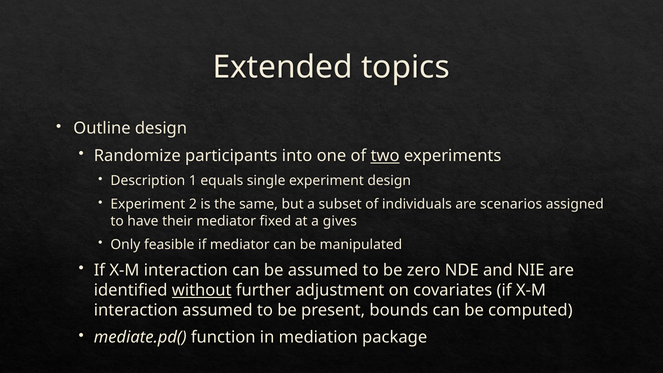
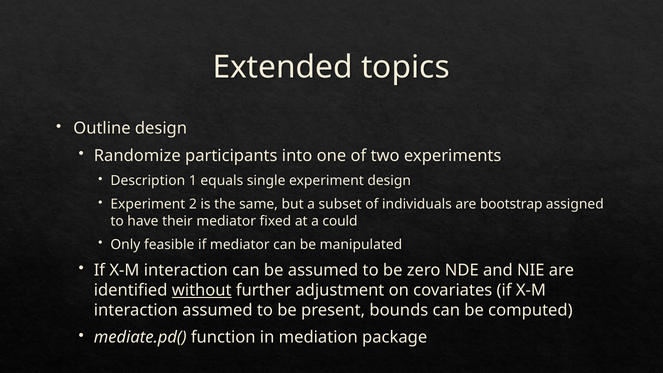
two underline: present -> none
scenarios: scenarios -> bootstrap
gives: gives -> could
